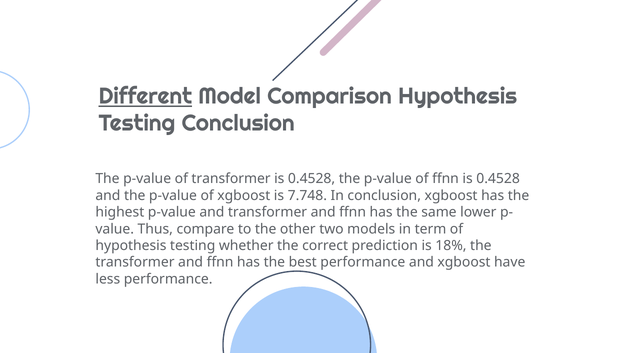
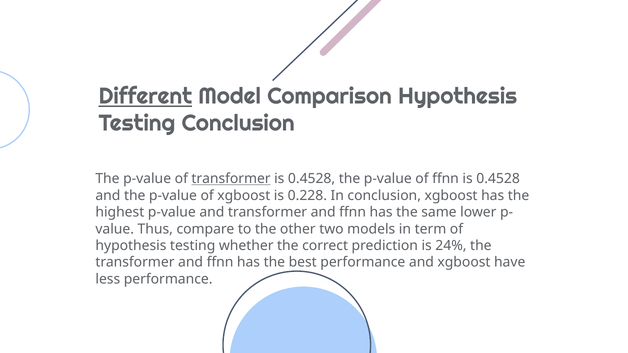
transformer at (231, 179) underline: none -> present
7.748: 7.748 -> 0.228
18%: 18% -> 24%
